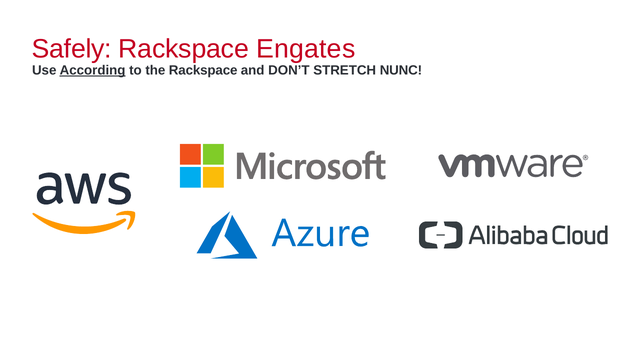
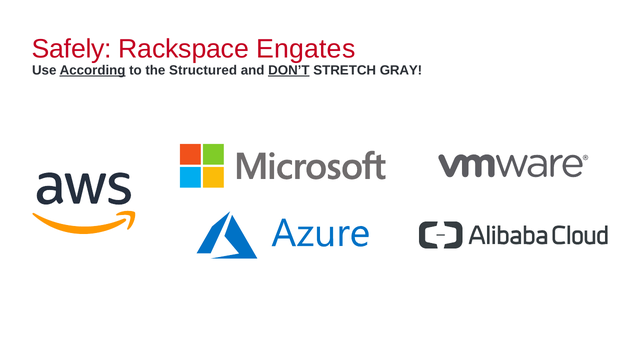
the Rackspace: Rackspace -> Structured
DON’T underline: none -> present
NUNC: NUNC -> GRAY
